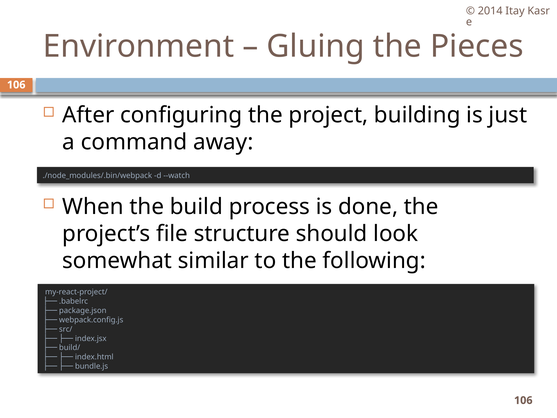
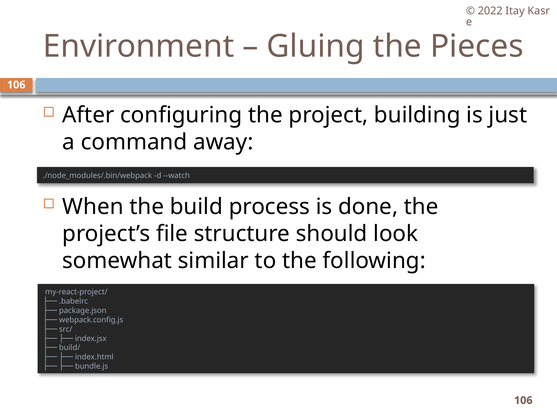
2014: 2014 -> 2022
